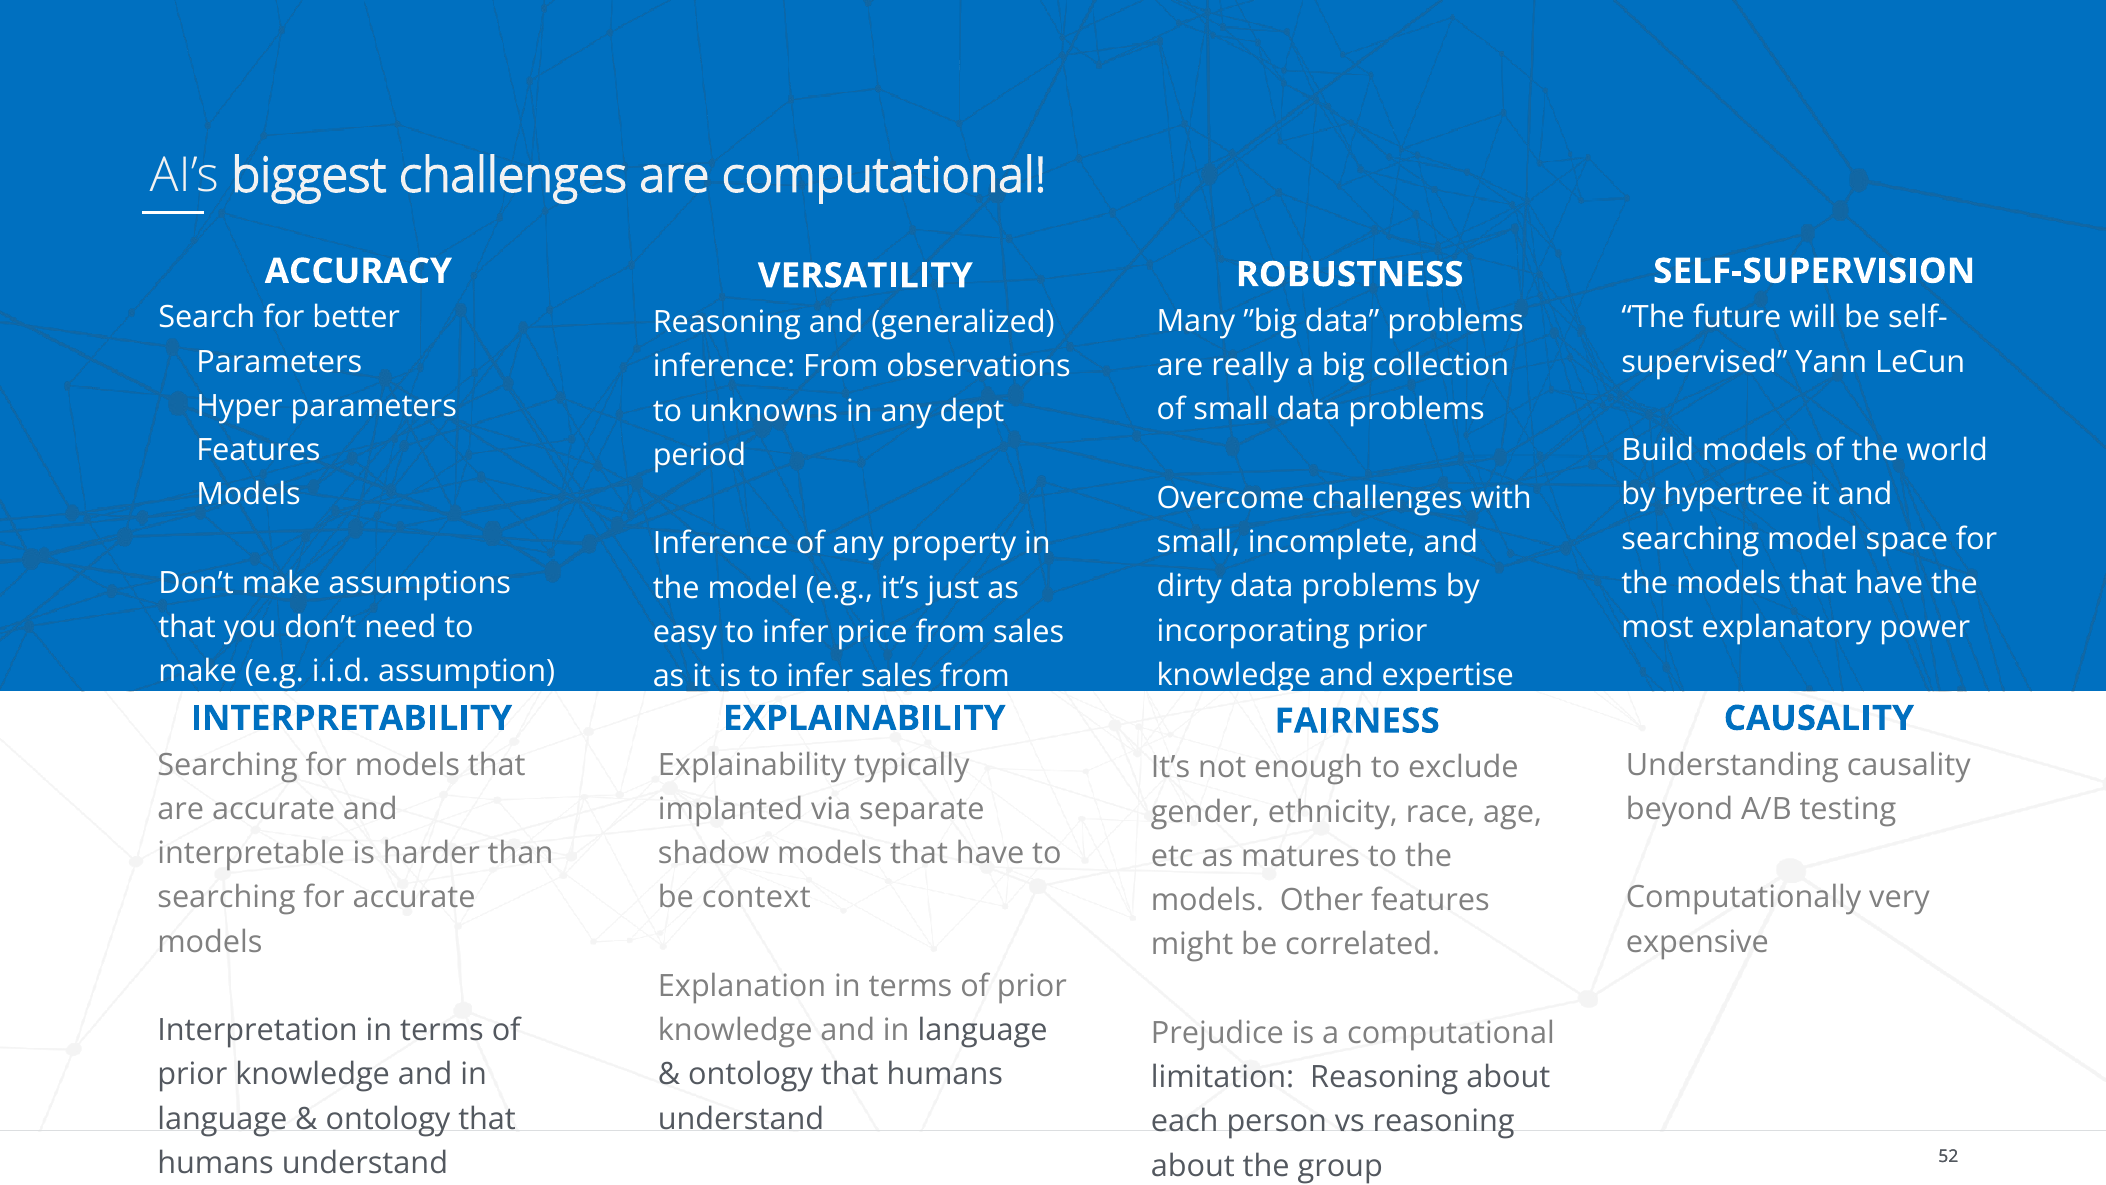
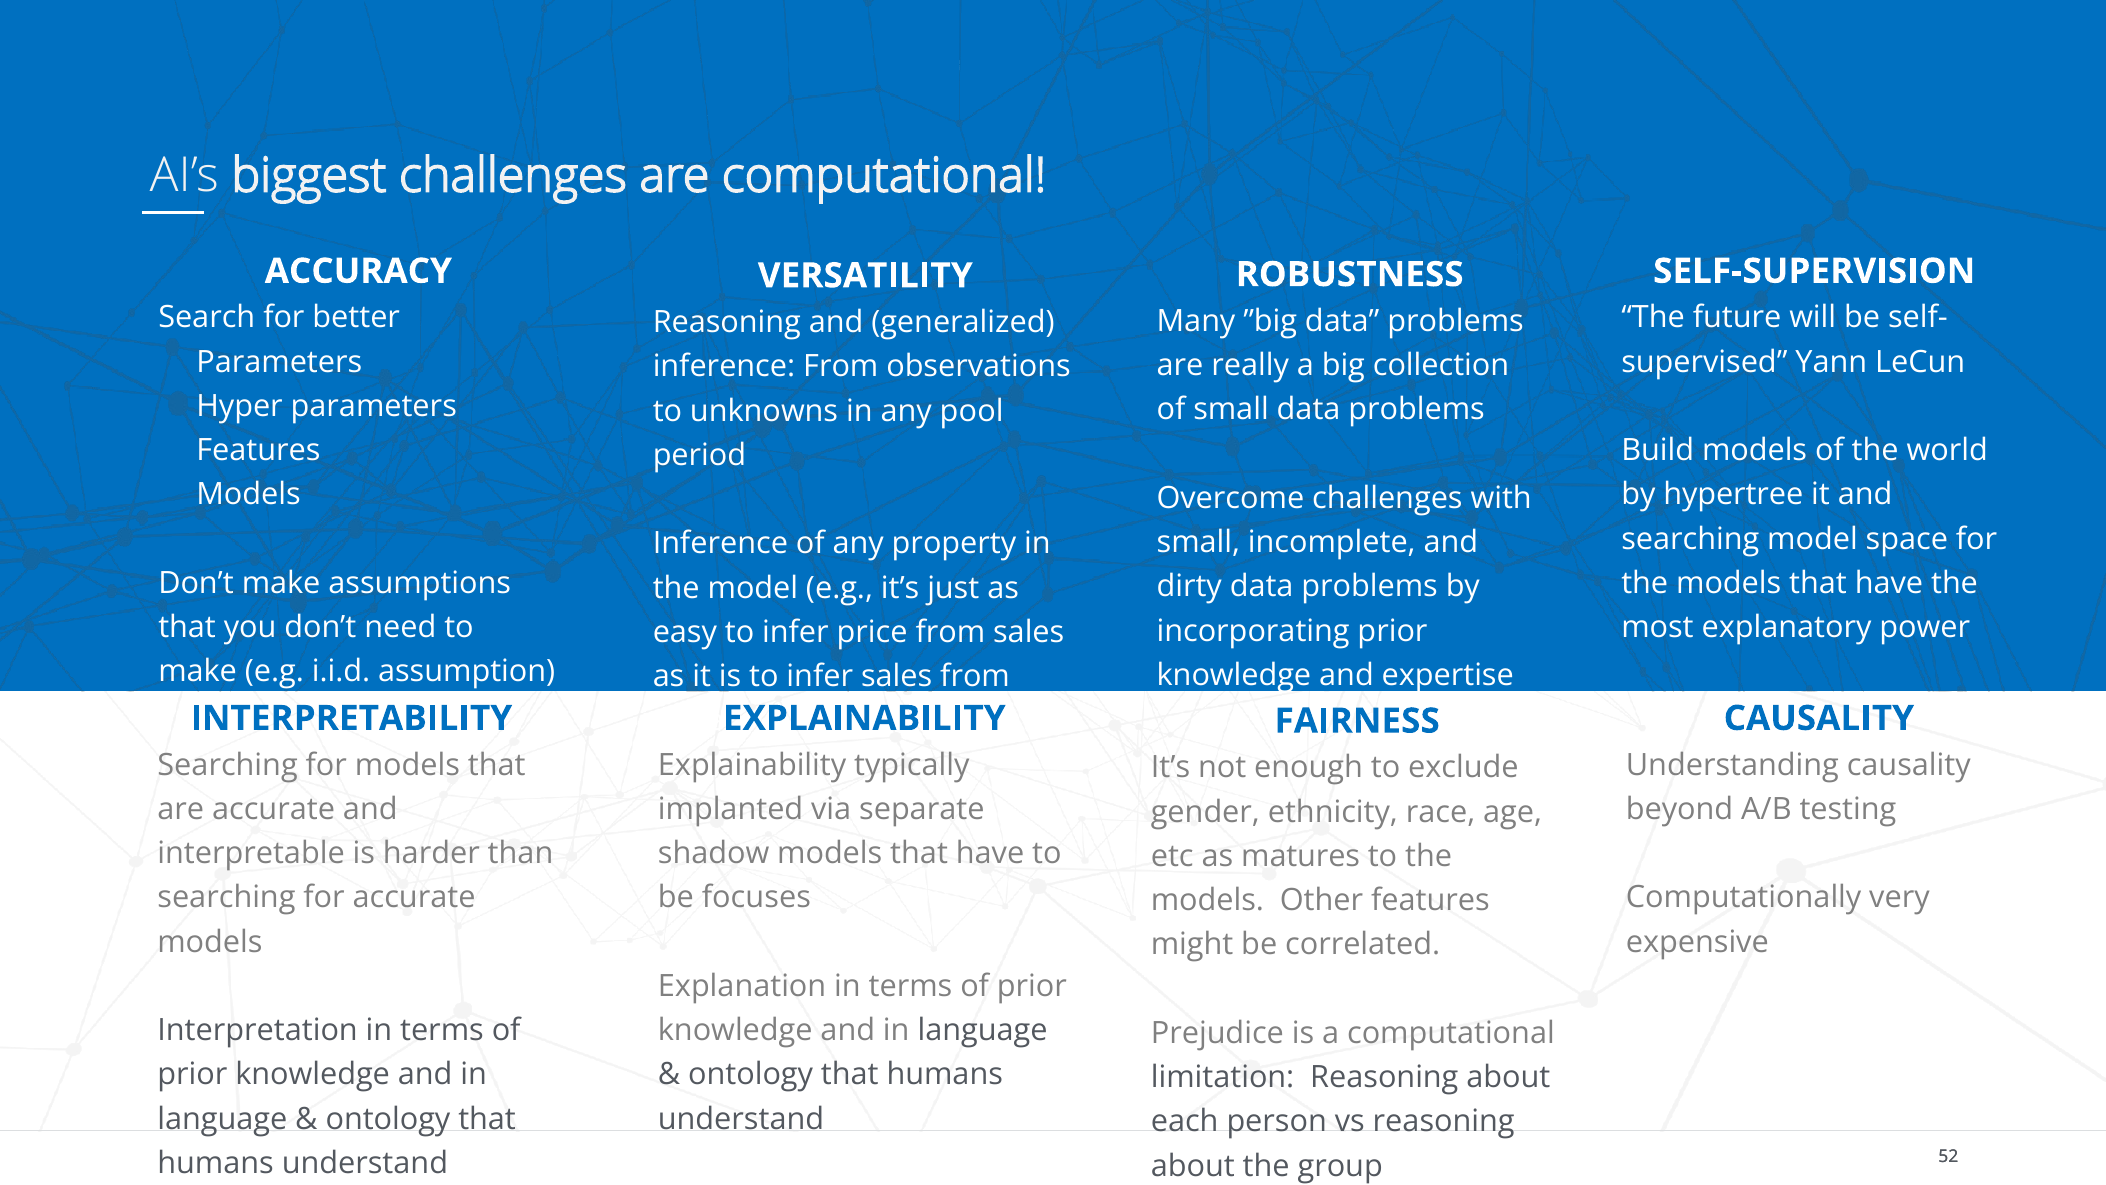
dept: dept -> pool
context: context -> focuses
